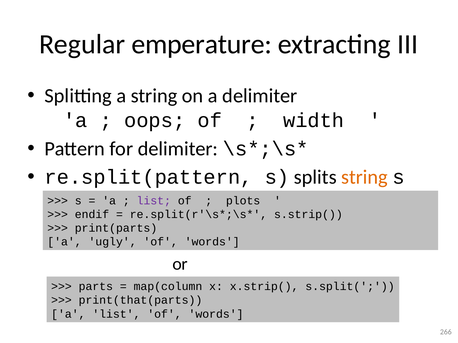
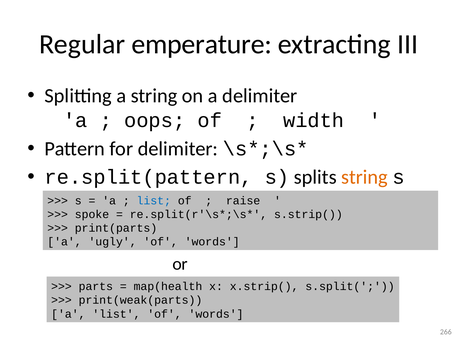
list at (154, 201) colour: purple -> blue
plots: plots -> raise
endif: endif -> spoke
map(column: map(column -> map(health
print(that(parts: print(that(parts -> print(weak(parts
